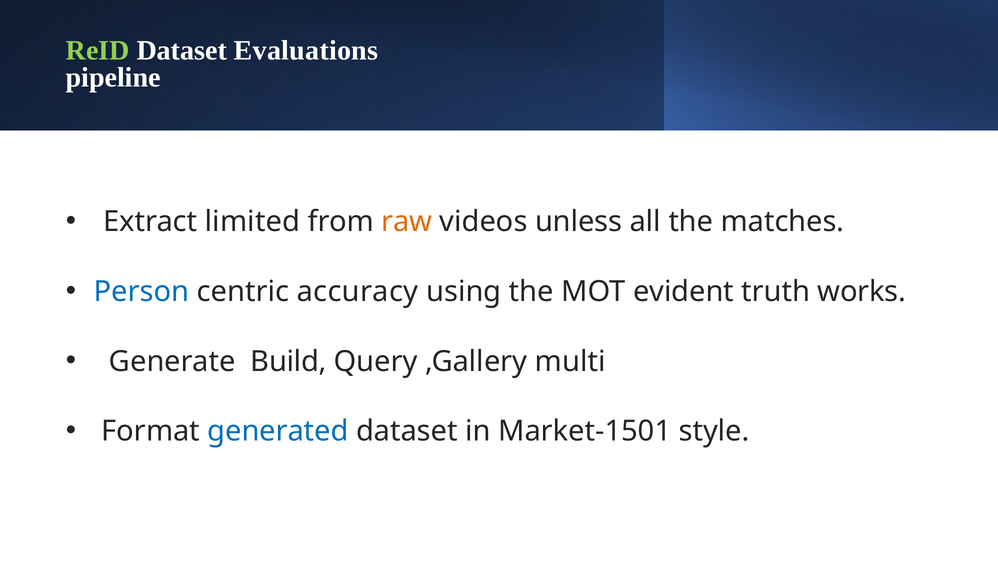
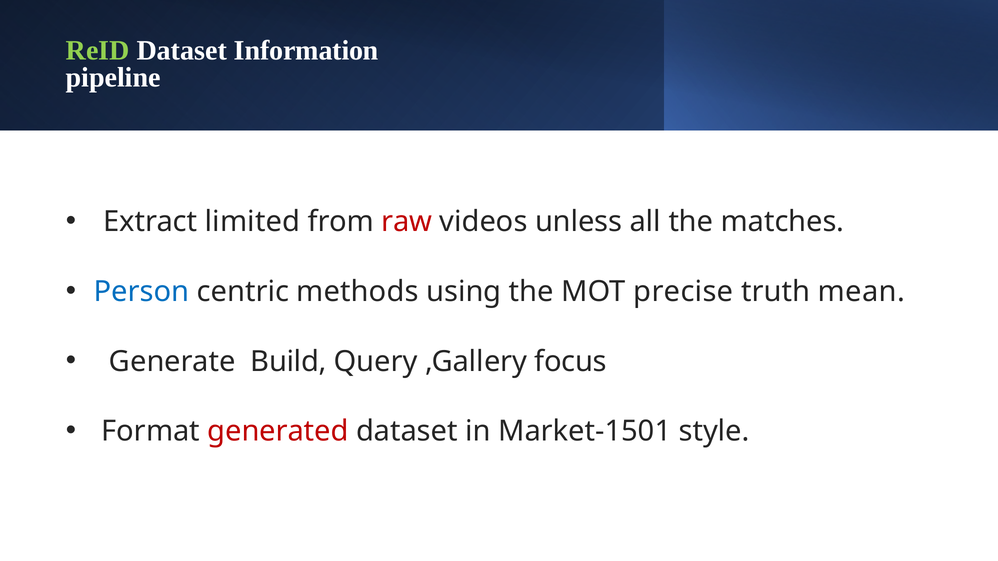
Evaluations: Evaluations -> Information
raw colour: orange -> red
accuracy: accuracy -> methods
evident: evident -> precise
works: works -> mean
multi: multi -> focus
generated colour: blue -> red
